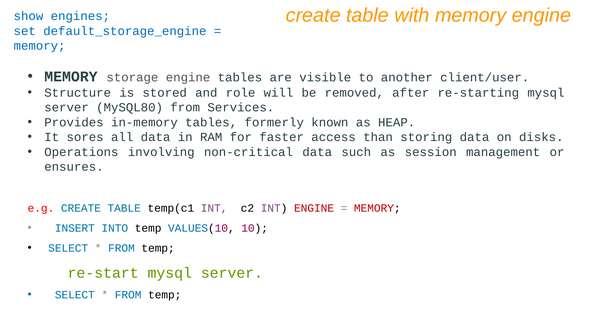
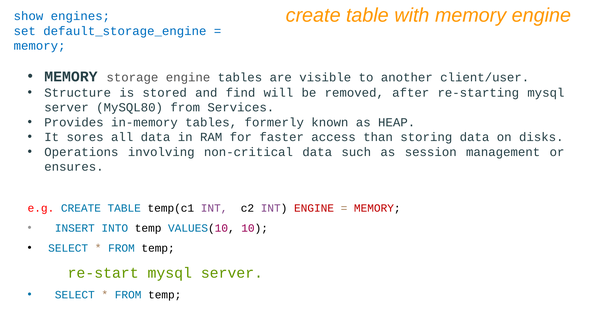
role: role -> find
